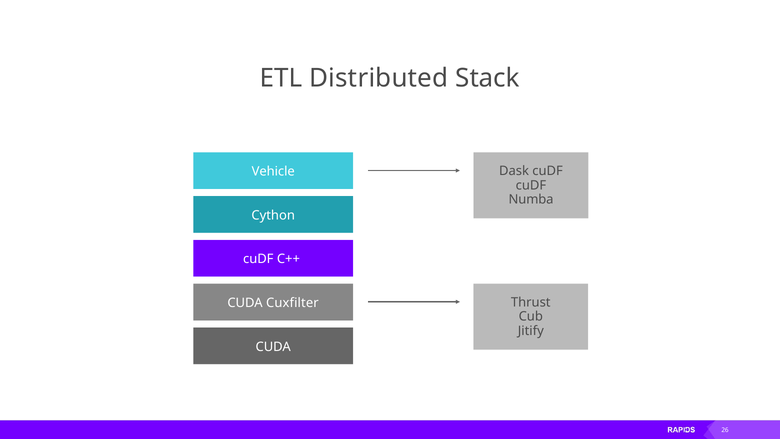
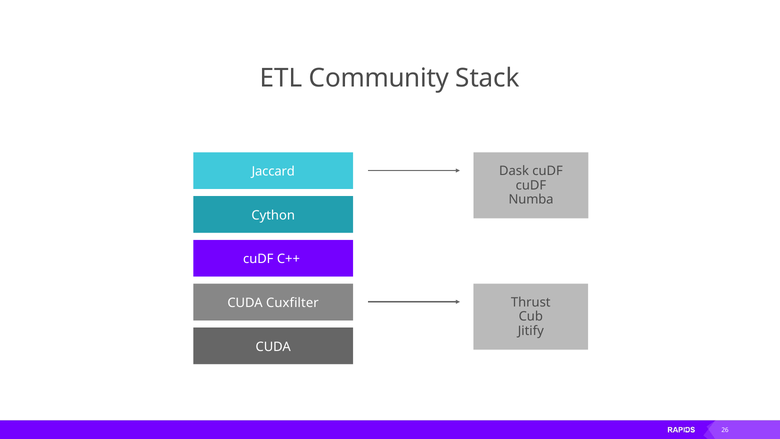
Distributed: Distributed -> Community
Vehicle: Vehicle -> Jaccard
